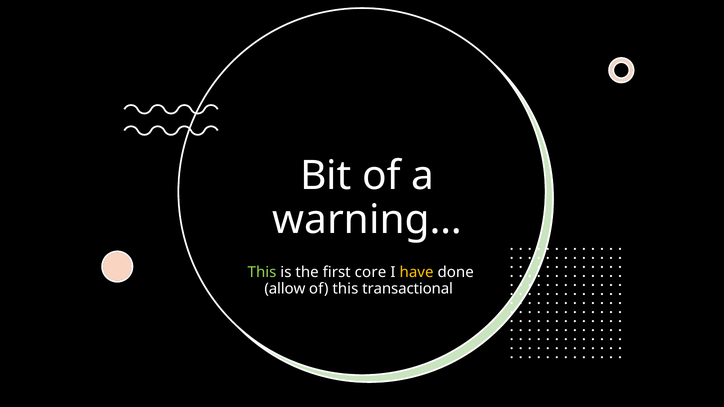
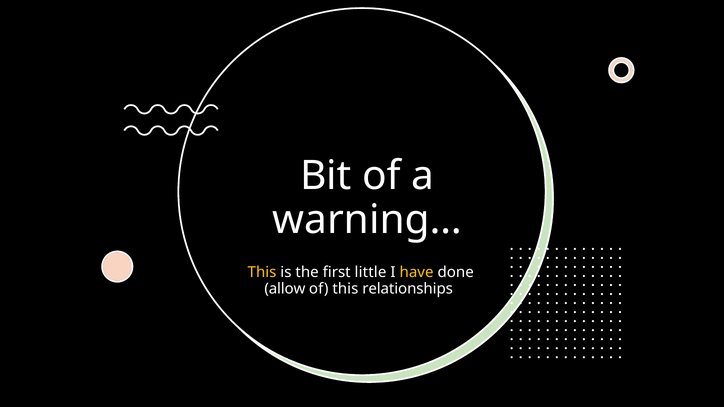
This at (262, 273) colour: light green -> yellow
core: core -> little
transactional: transactional -> relationships
